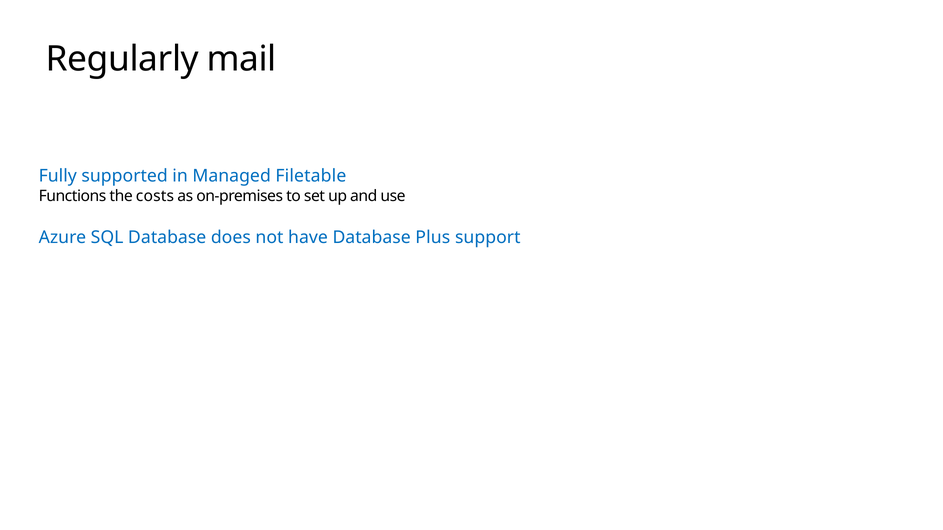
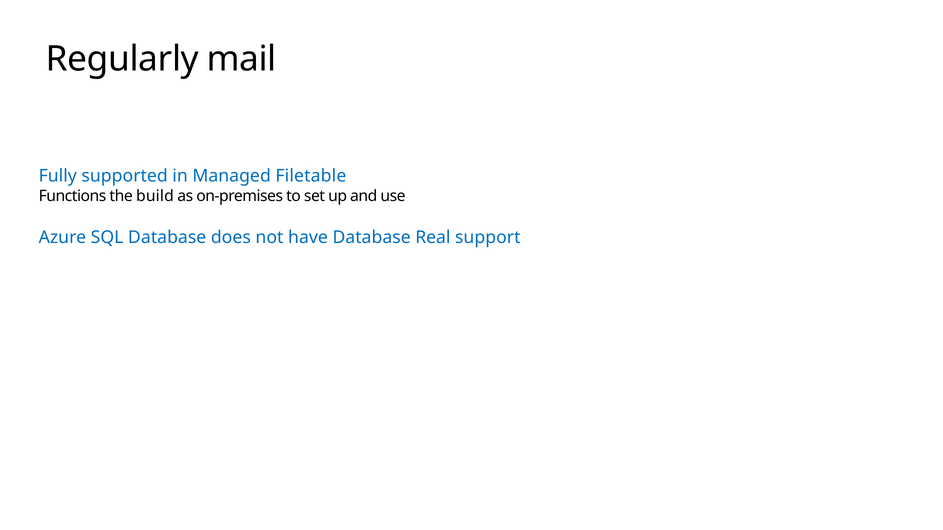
costs: costs -> build
Plus: Plus -> Real
